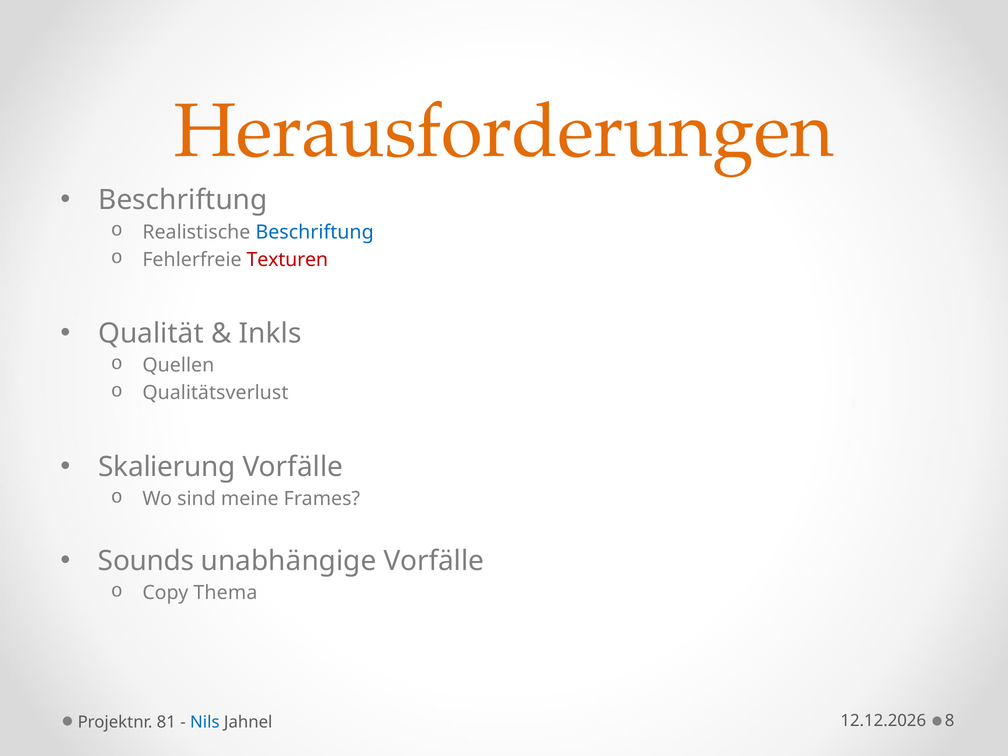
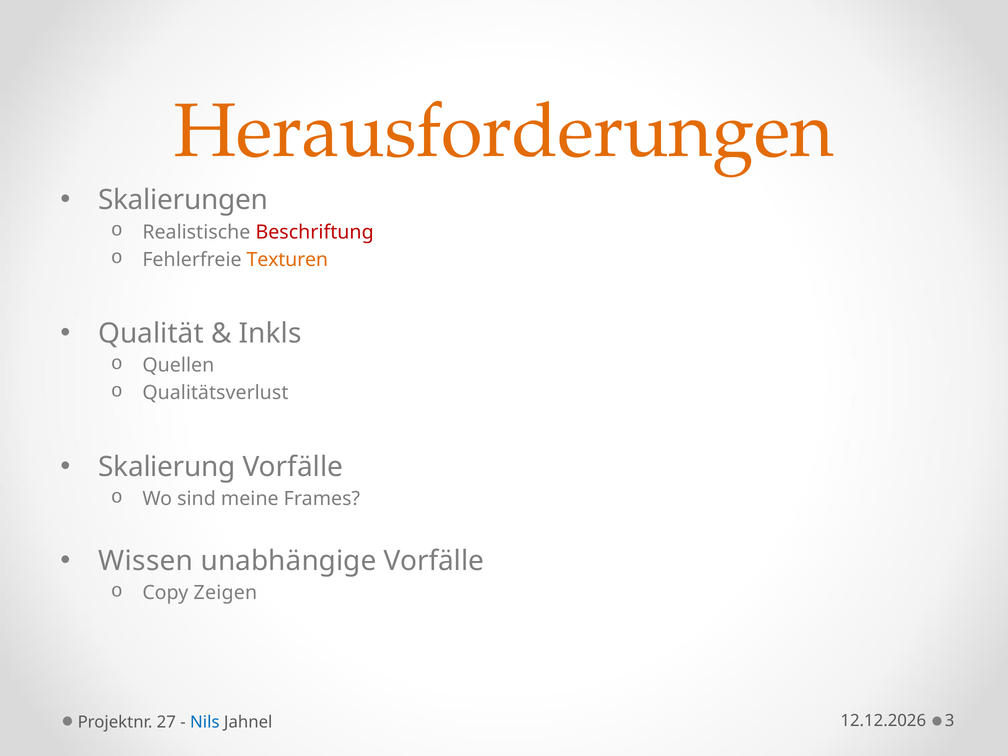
Beschriftung at (183, 200): Beschriftung -> Skalierungen
Beschriftung at (315, 232) colour: blue -> red
Texturen colour: red -> orange
Sounds: Sounds -> Wissen
Thema: Thema -> Zeigen
81: 81 -> 27
8: 8 -> 3
